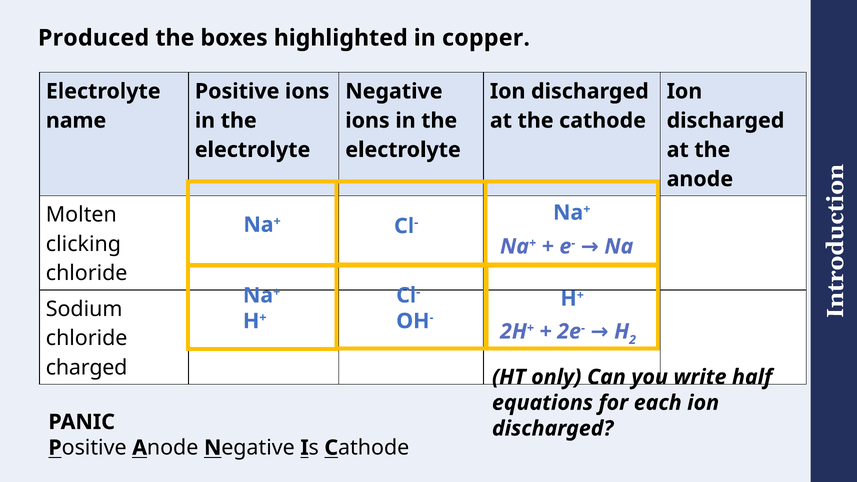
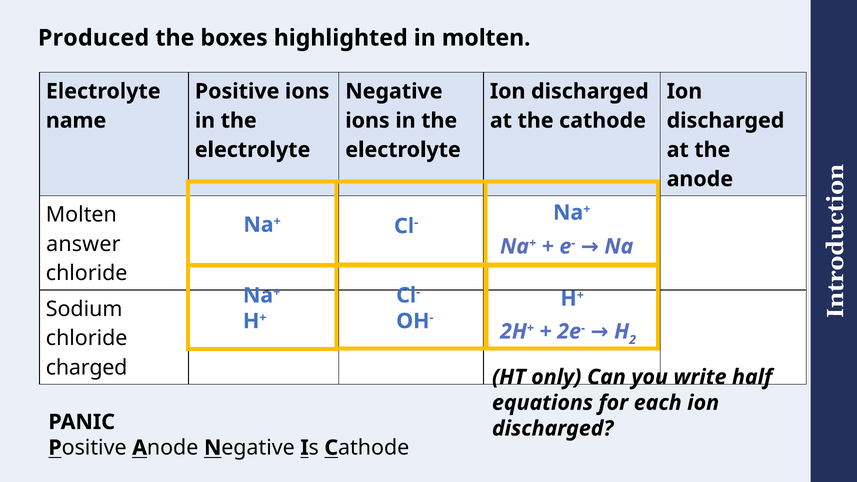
in copper: copper -> molten
clicking: clicking -> answer
